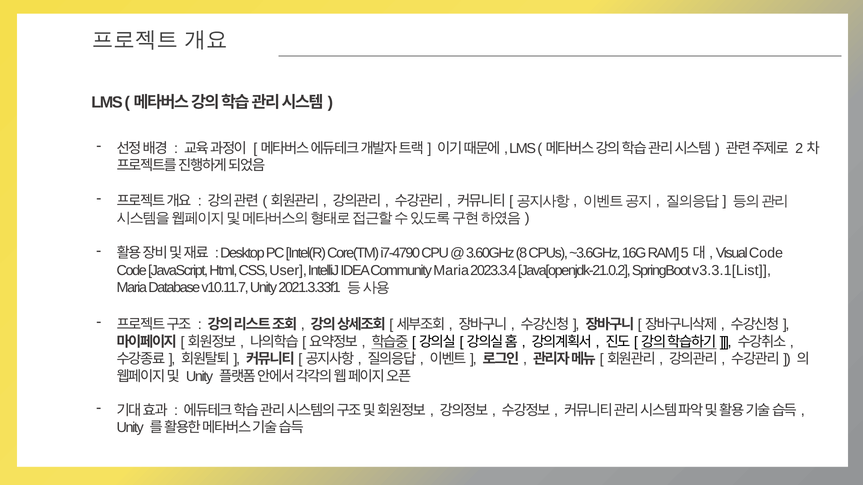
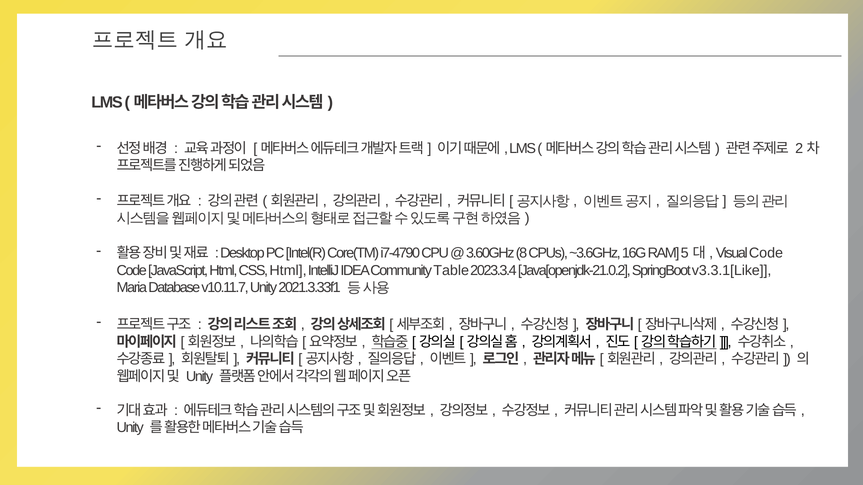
CSS User: User -> Html
Community Maria: Maria -> Table
v3.3.1[List: v3.3.1[List -> v3.3.1[Like
